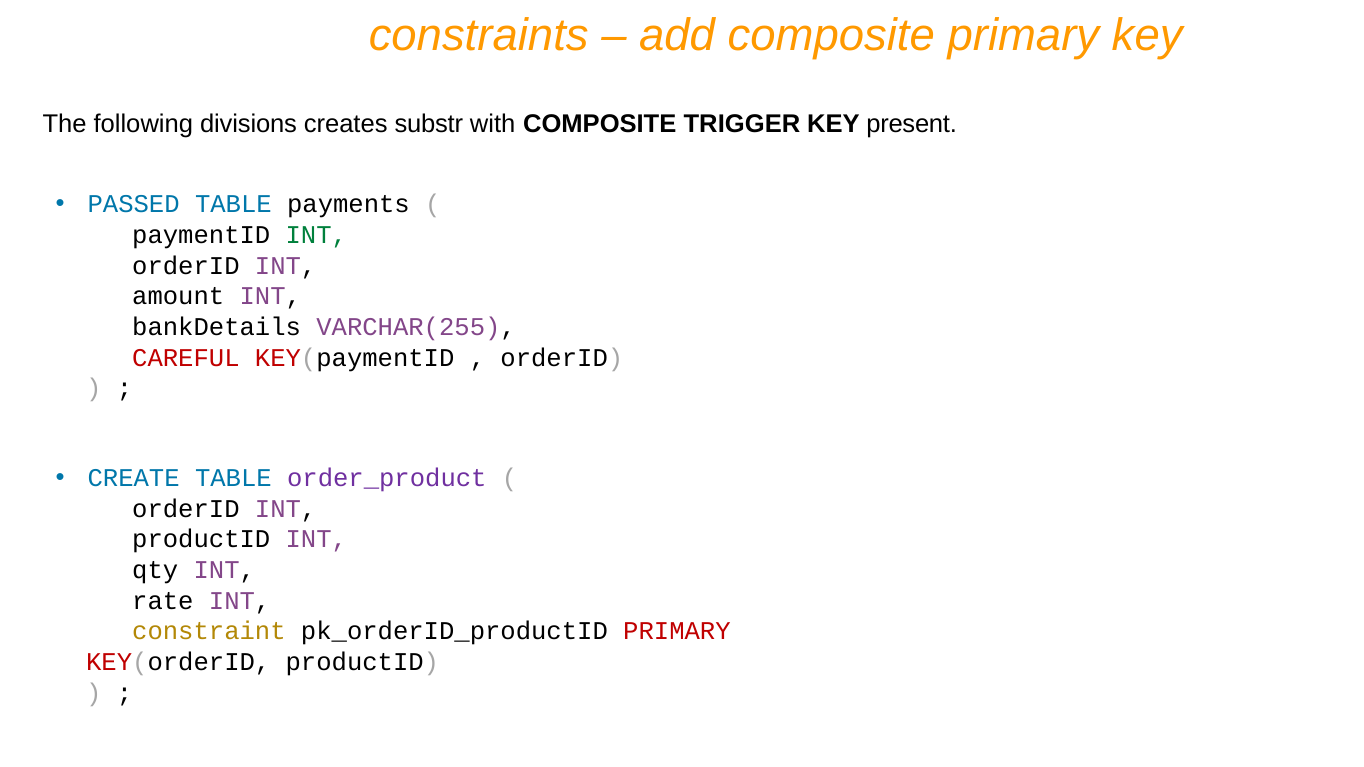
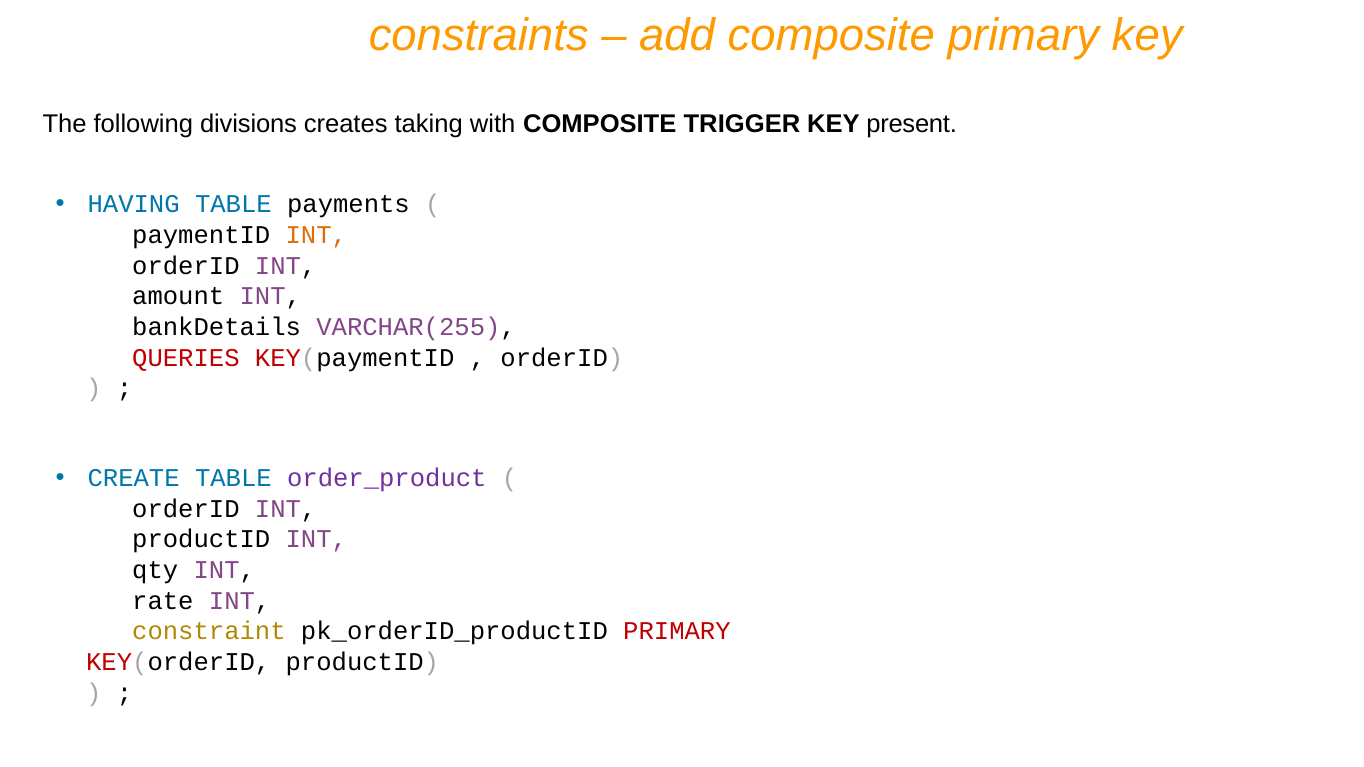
substr: substr -> taking
PASSED: PASSED -> HAVING
INT at (316, 235) colour: green -> orange
CAREFUL: CAREFUL -> QUERIES
